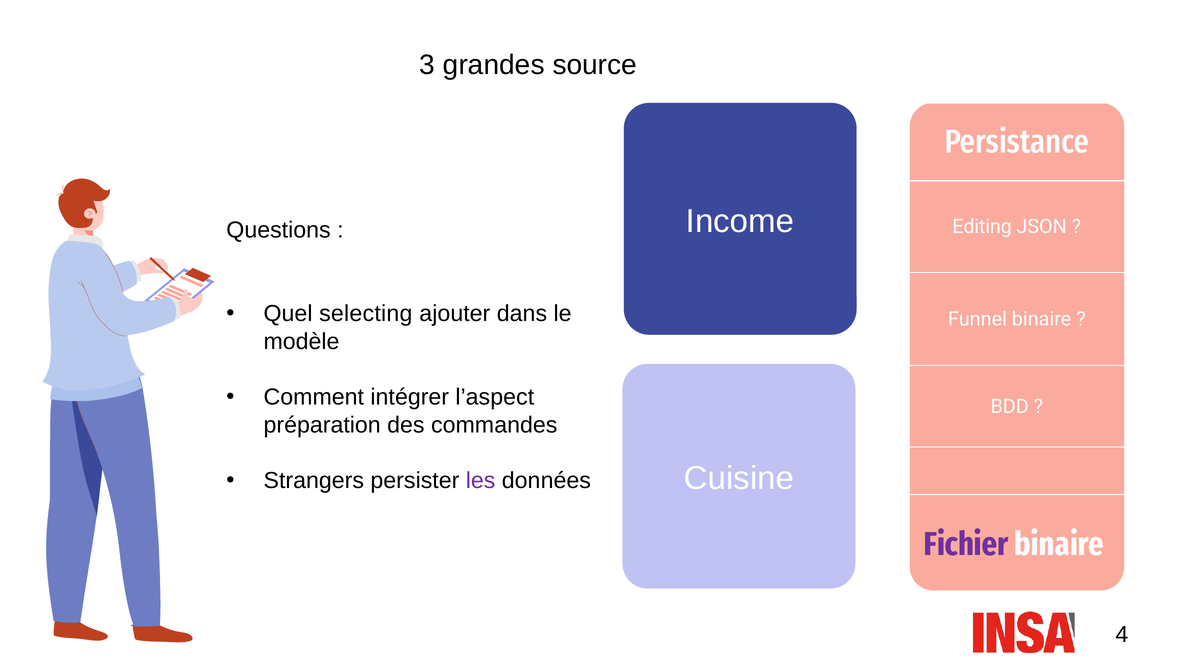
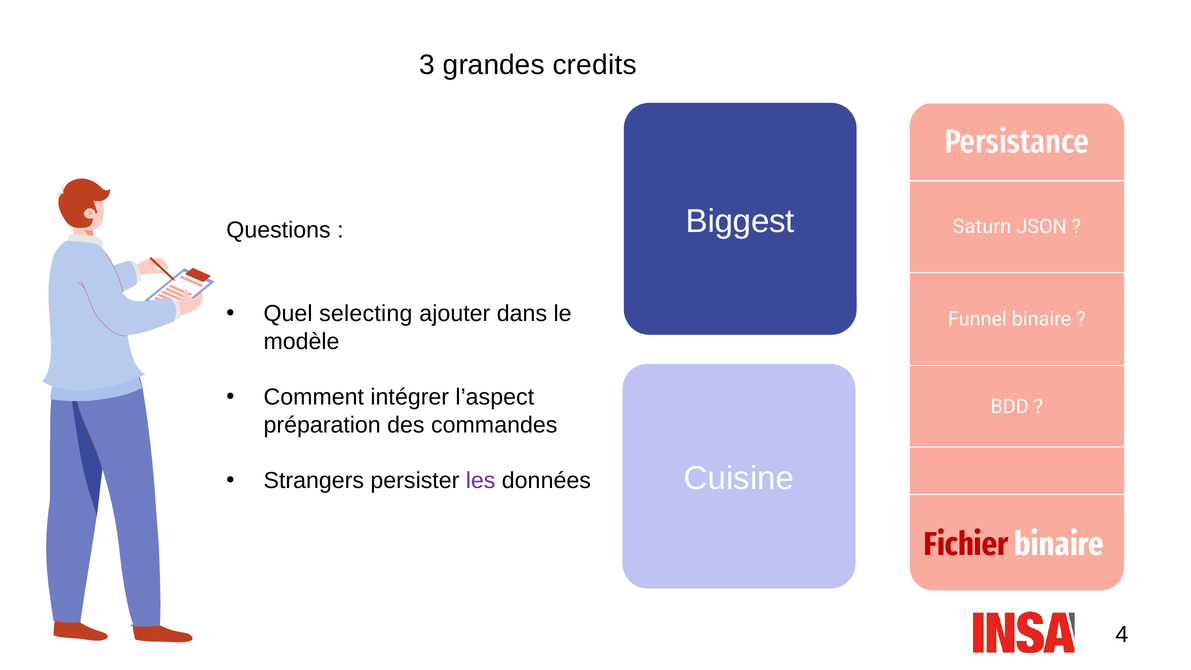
source: source -> credits
Income: Income -> Biggest
Editing: Editing -> Saturn
Fichier colour: purple -> red
